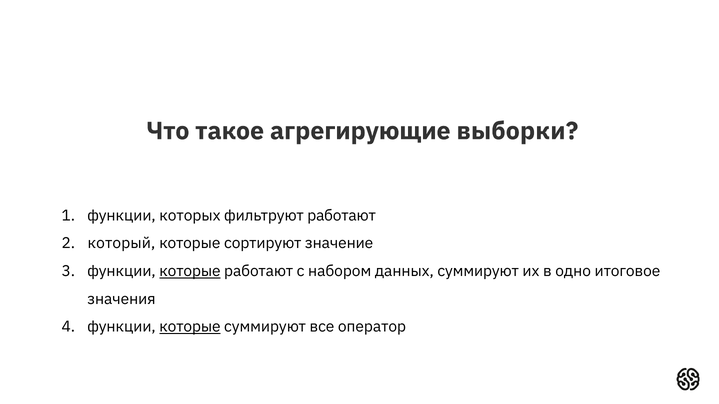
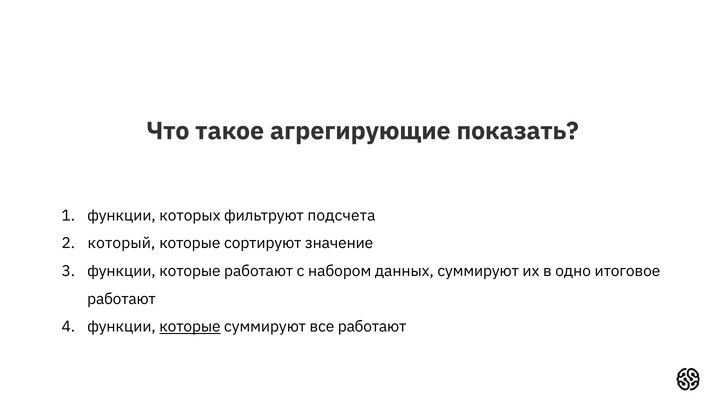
выборки: выборки -> показать
фильтруют работают: работают -> подсчета
которые at (190, 271) underline: present -> none
значения at (121, 299): значения -> работают
все оператор: оператор -> работают
